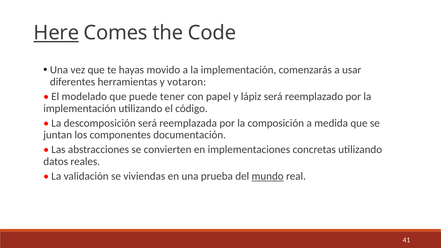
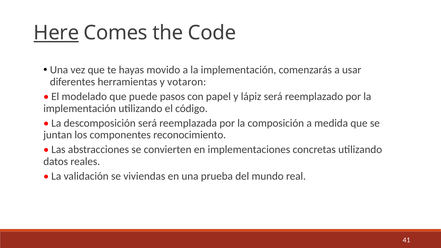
tener: tener -> pasos
documentación: documentación -> reconocimiento
mundo underline: present -> none
